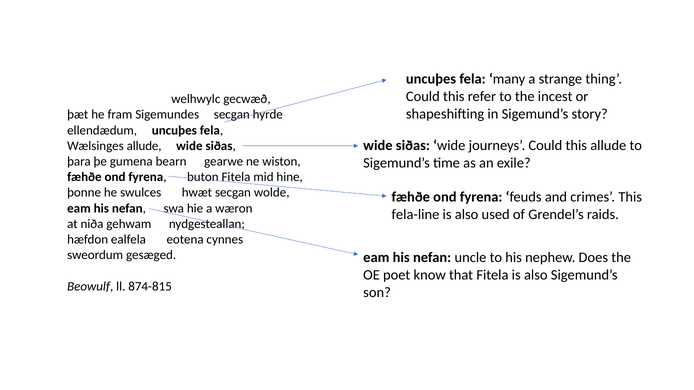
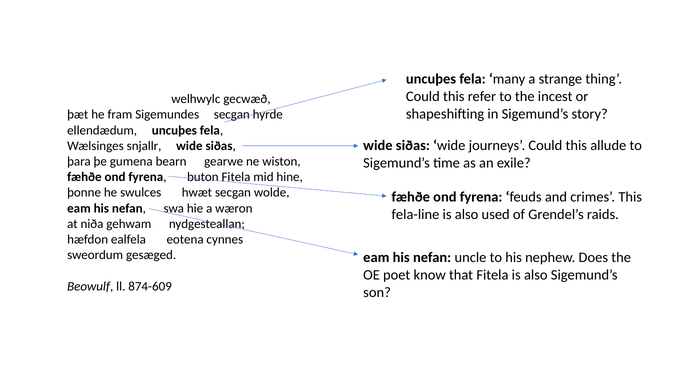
Wælsinges allude: allude -> snjallr
874-815: 874-815 -> 874-609
